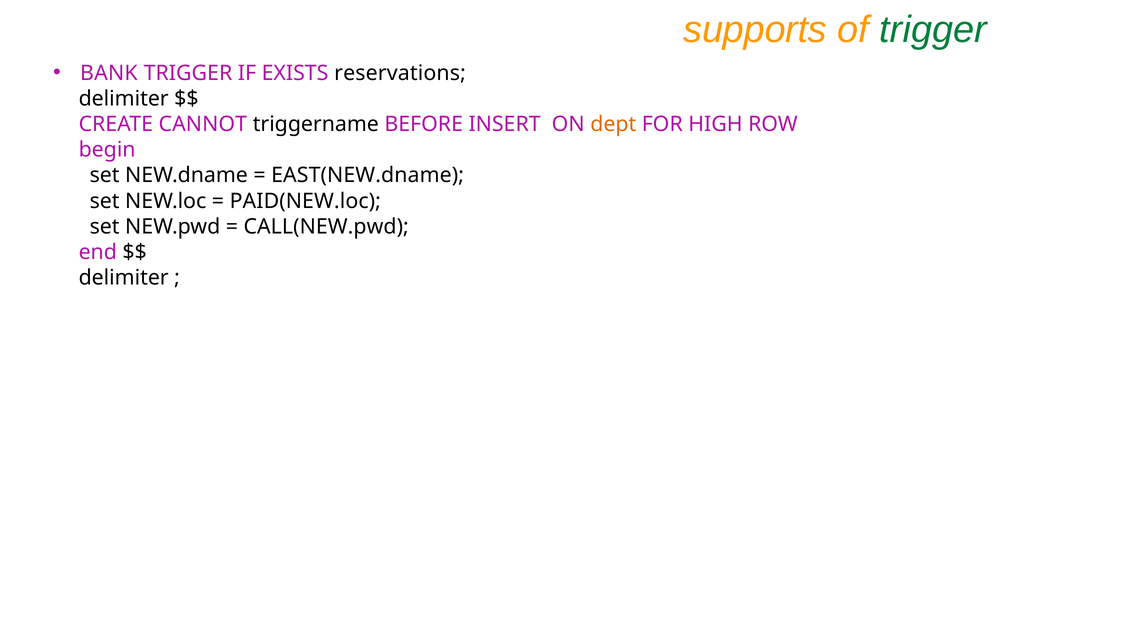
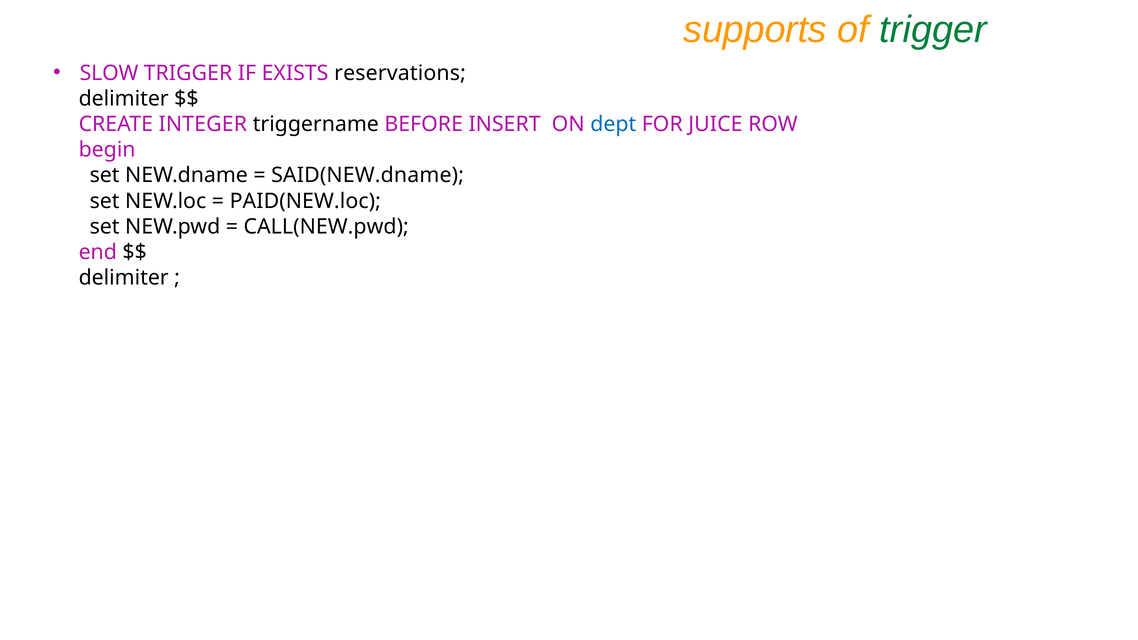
BANK: BANK -> SLOW
CANNOT: CANNOT -> INTEGER
dept colour: orange -> blue
HIGH: HIGH -> JUICE
EAST(NEW.dname: EAST(NEW.dname -> SAID(NEW.dname
